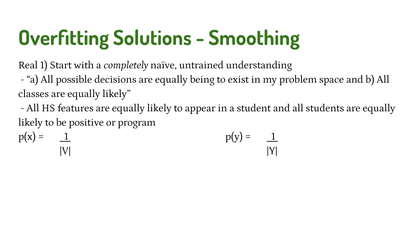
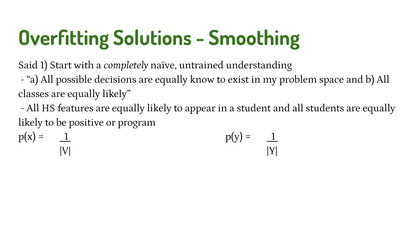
Real: Real -> Said
being: being -> know
